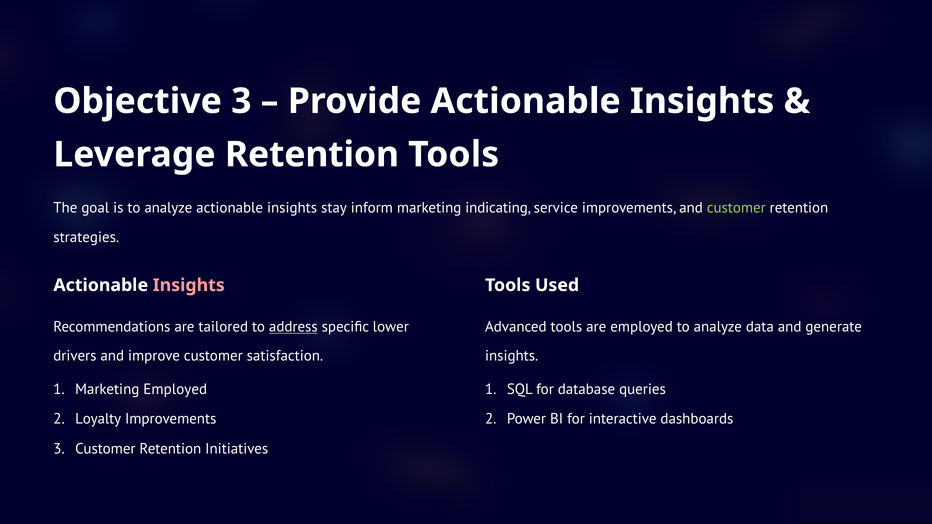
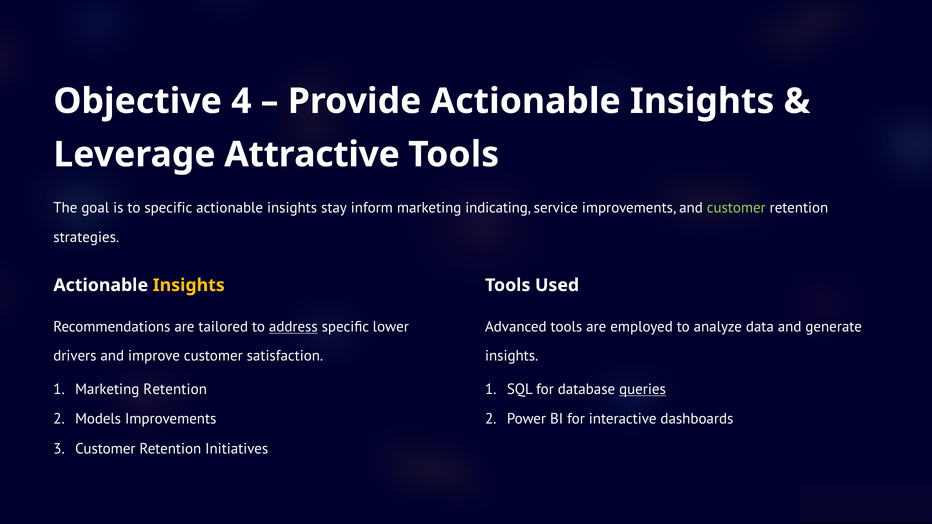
Objective 3: 3 -> 4
Leverage Retention: Retention -> Attractive
is to analyze: analyze -> specific
Insights at (189, 285) colour: pink -> yellow
Marketing Employed: Employed -> Retention
queries underline: none -> present
Loyalty: Loyalty -> Models
